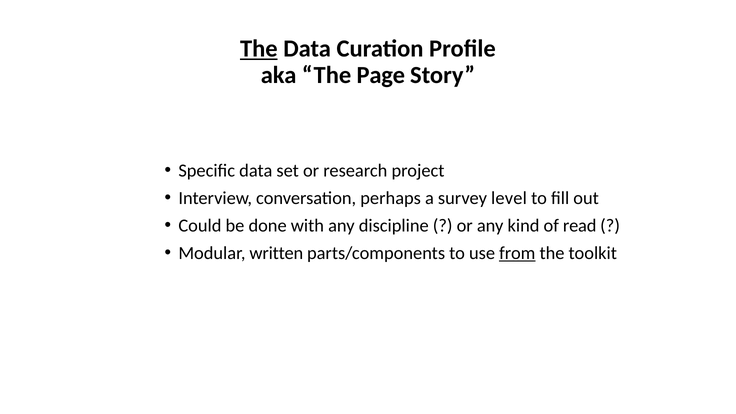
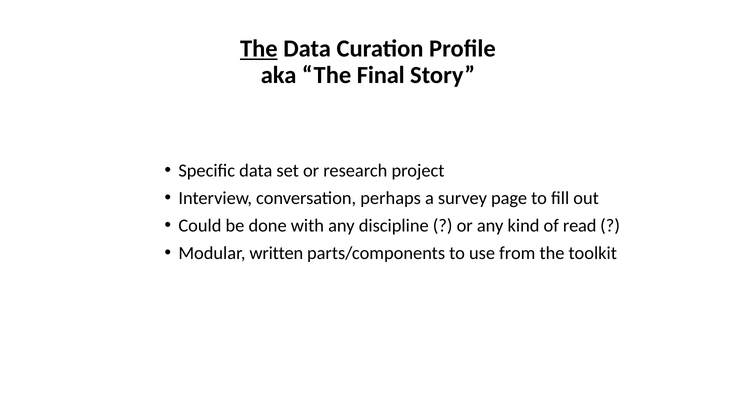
Page: Page -> Final
level: level -> page
from underline: present -> none
